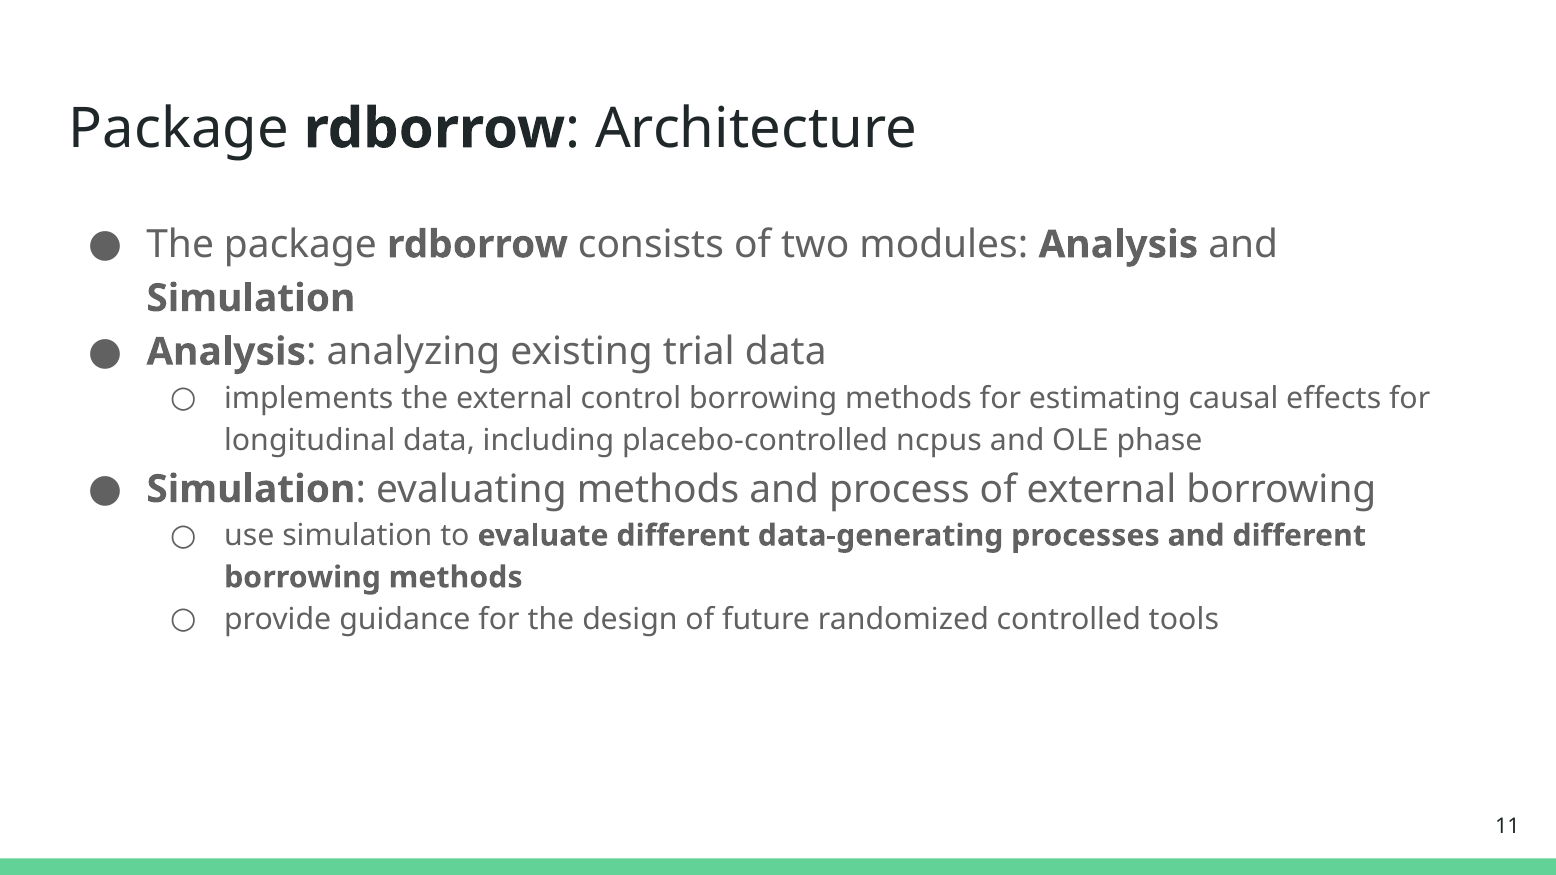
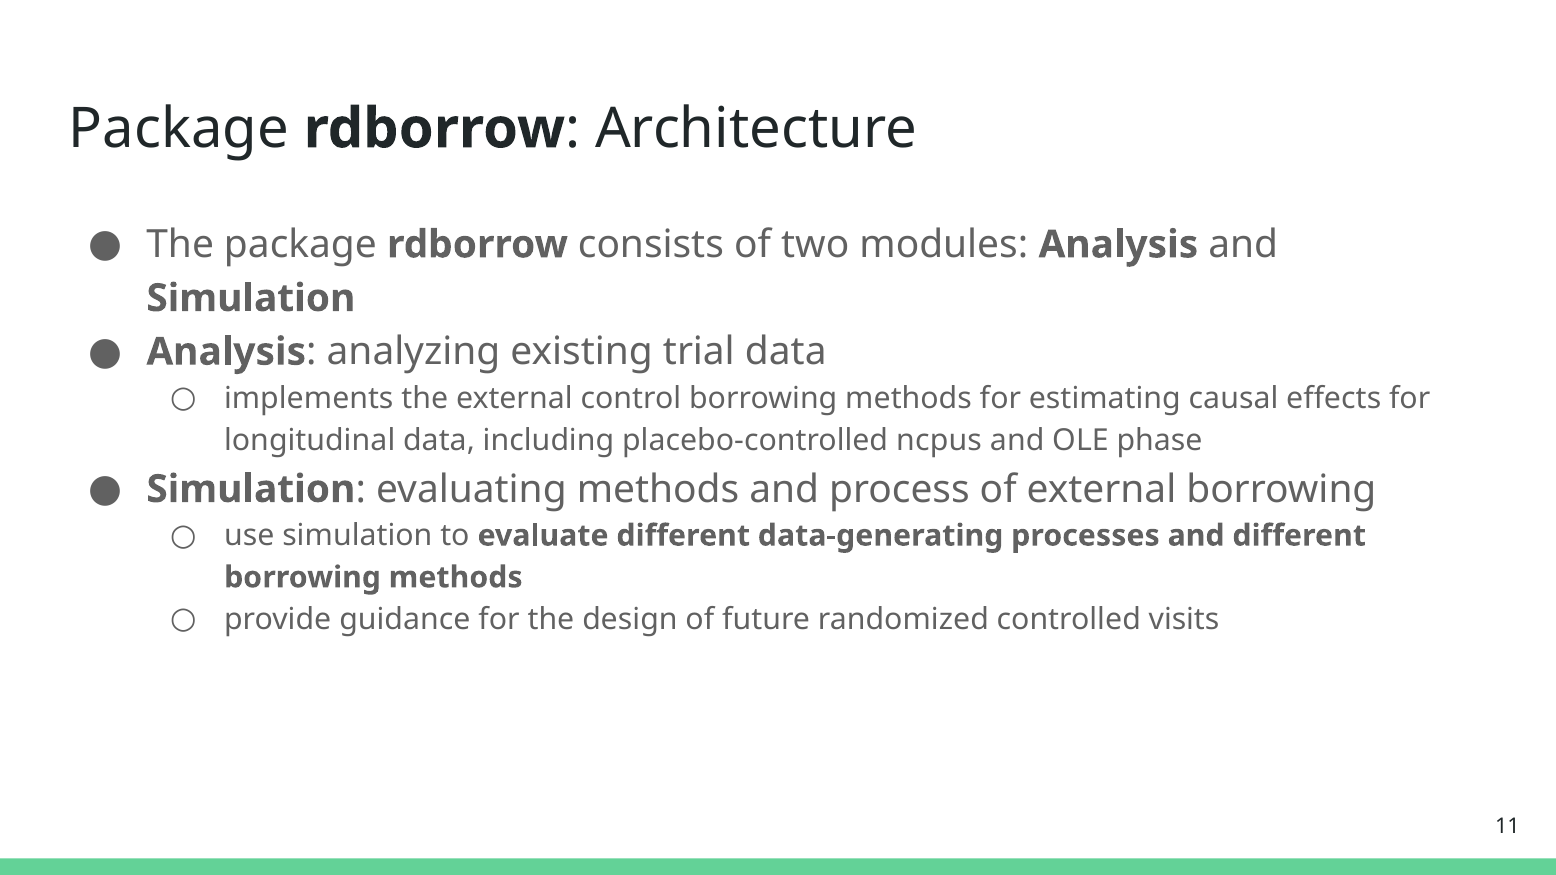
tools: tools -> visits
